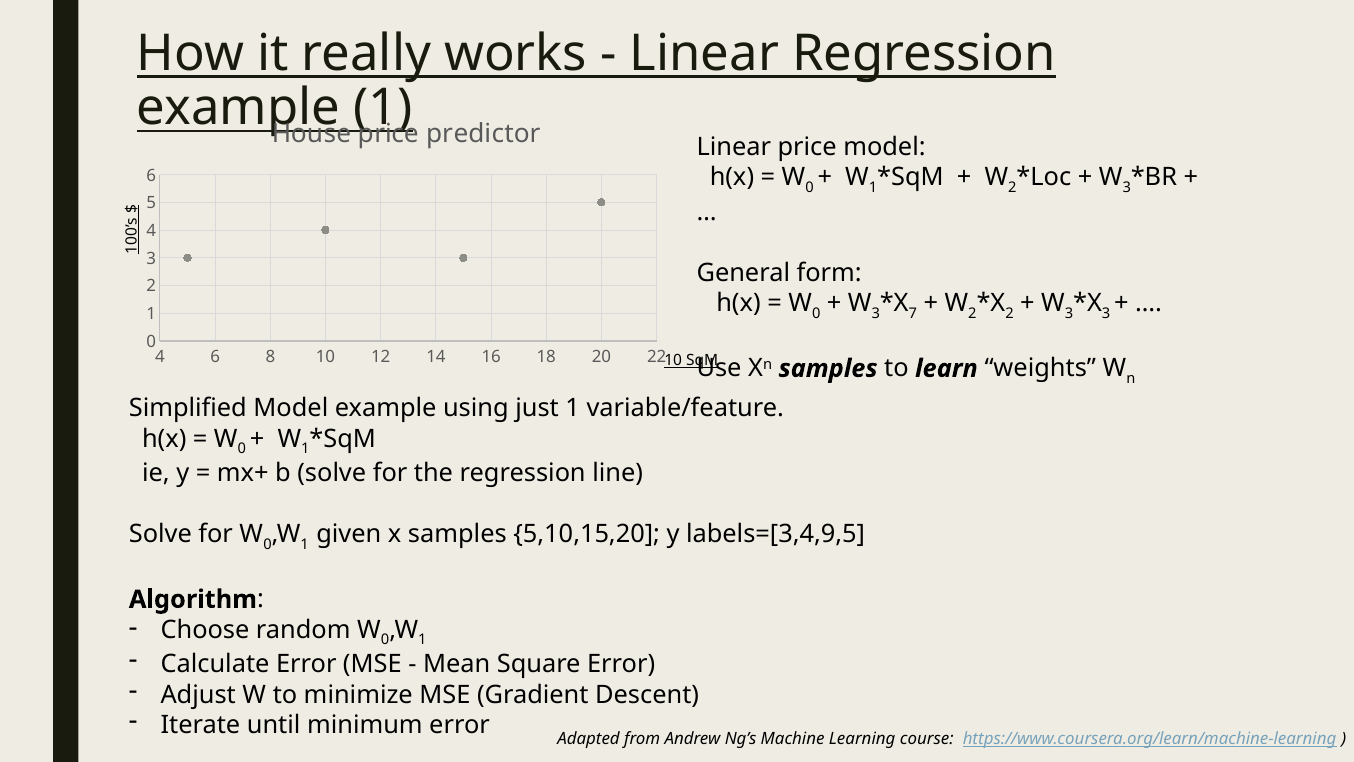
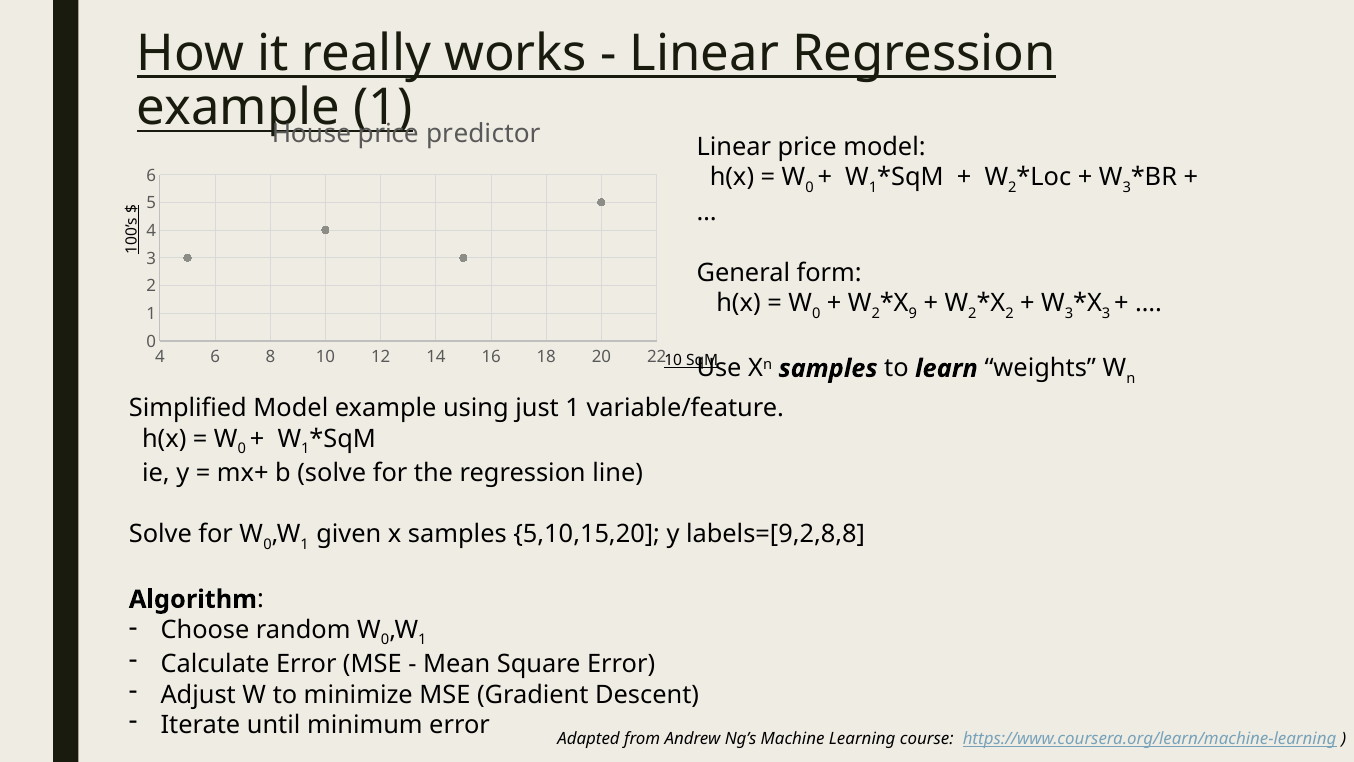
3 at (876, 313): 3 -> 2
7: 7 -> 9
labels=[3,4,9,5: labels=[3,4,9,5 -> labels=[9,2,8,8
